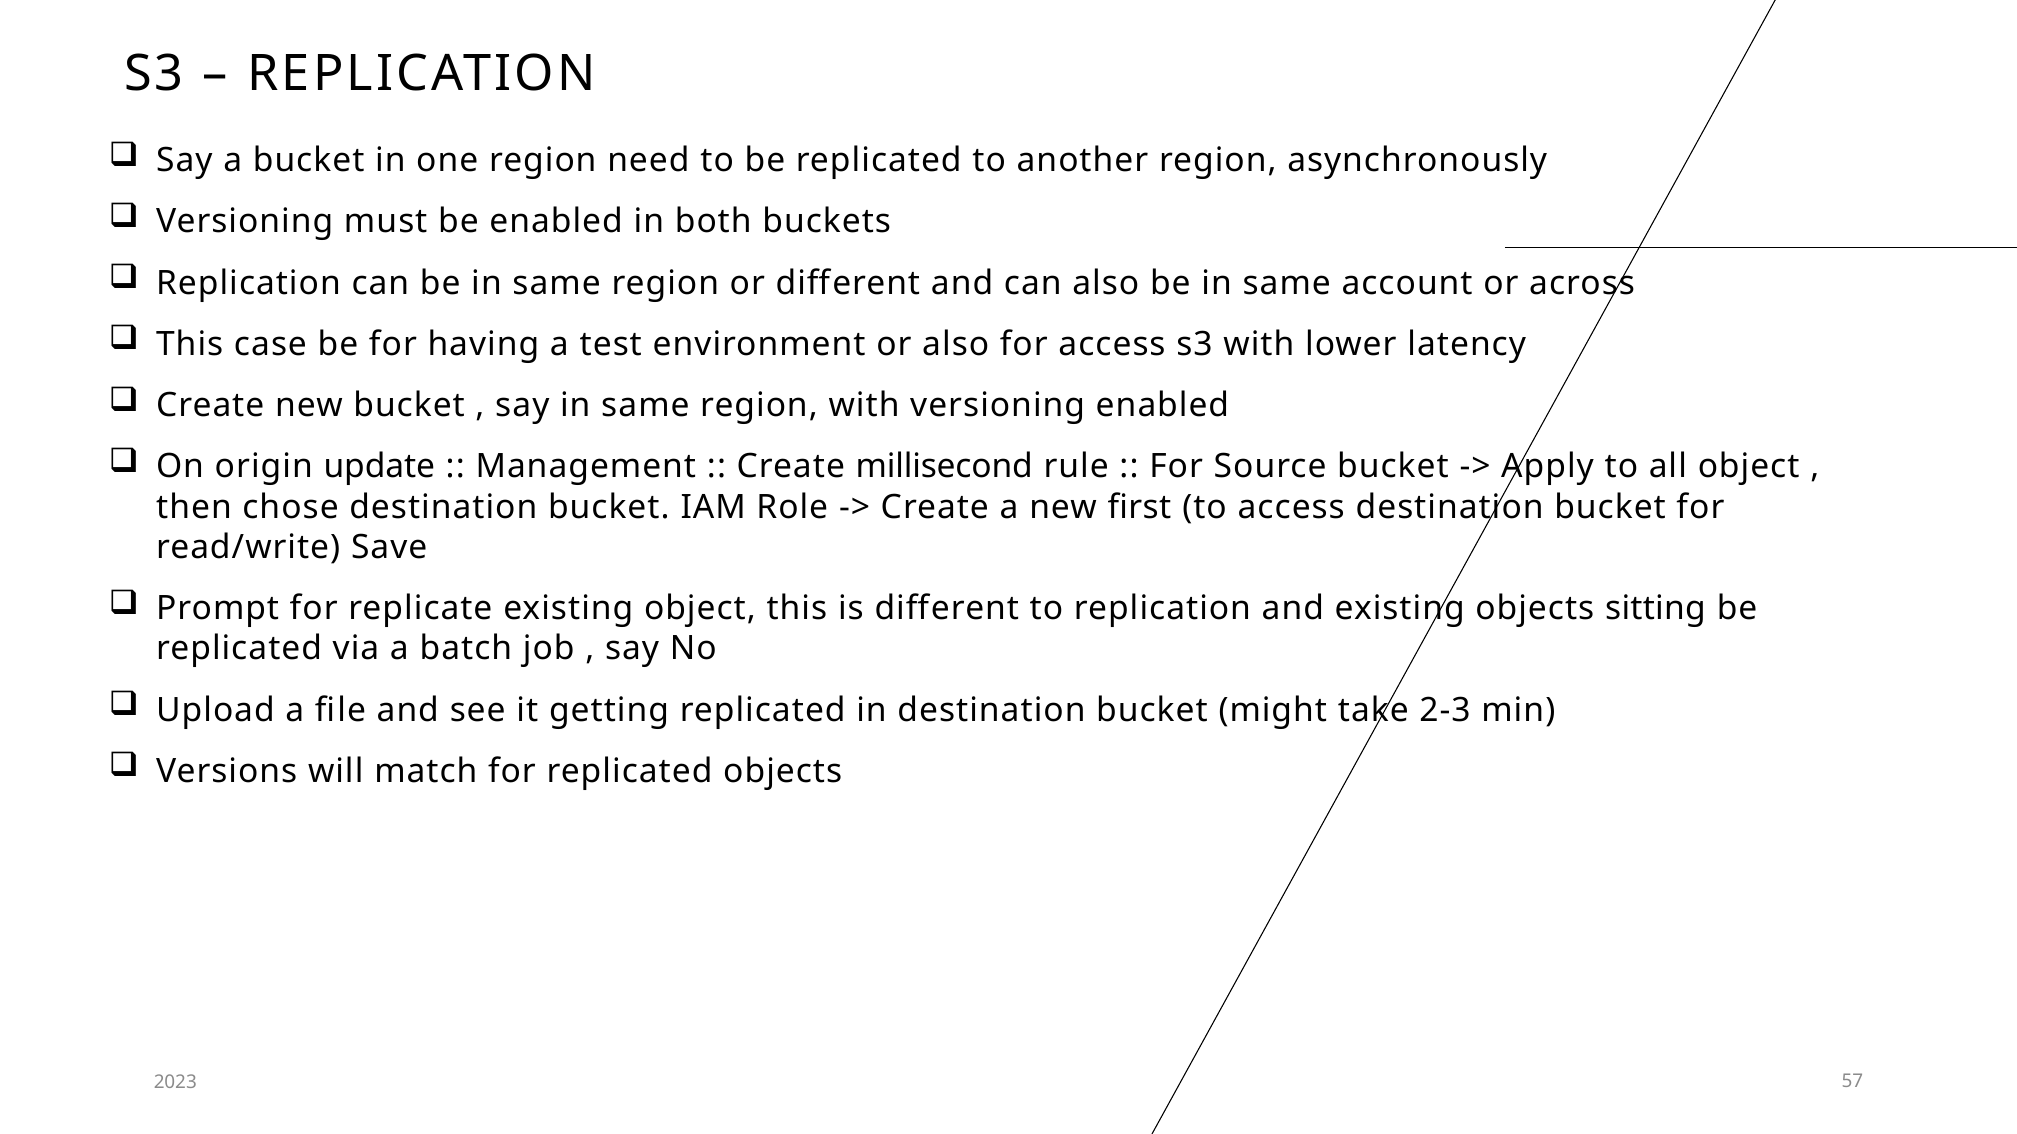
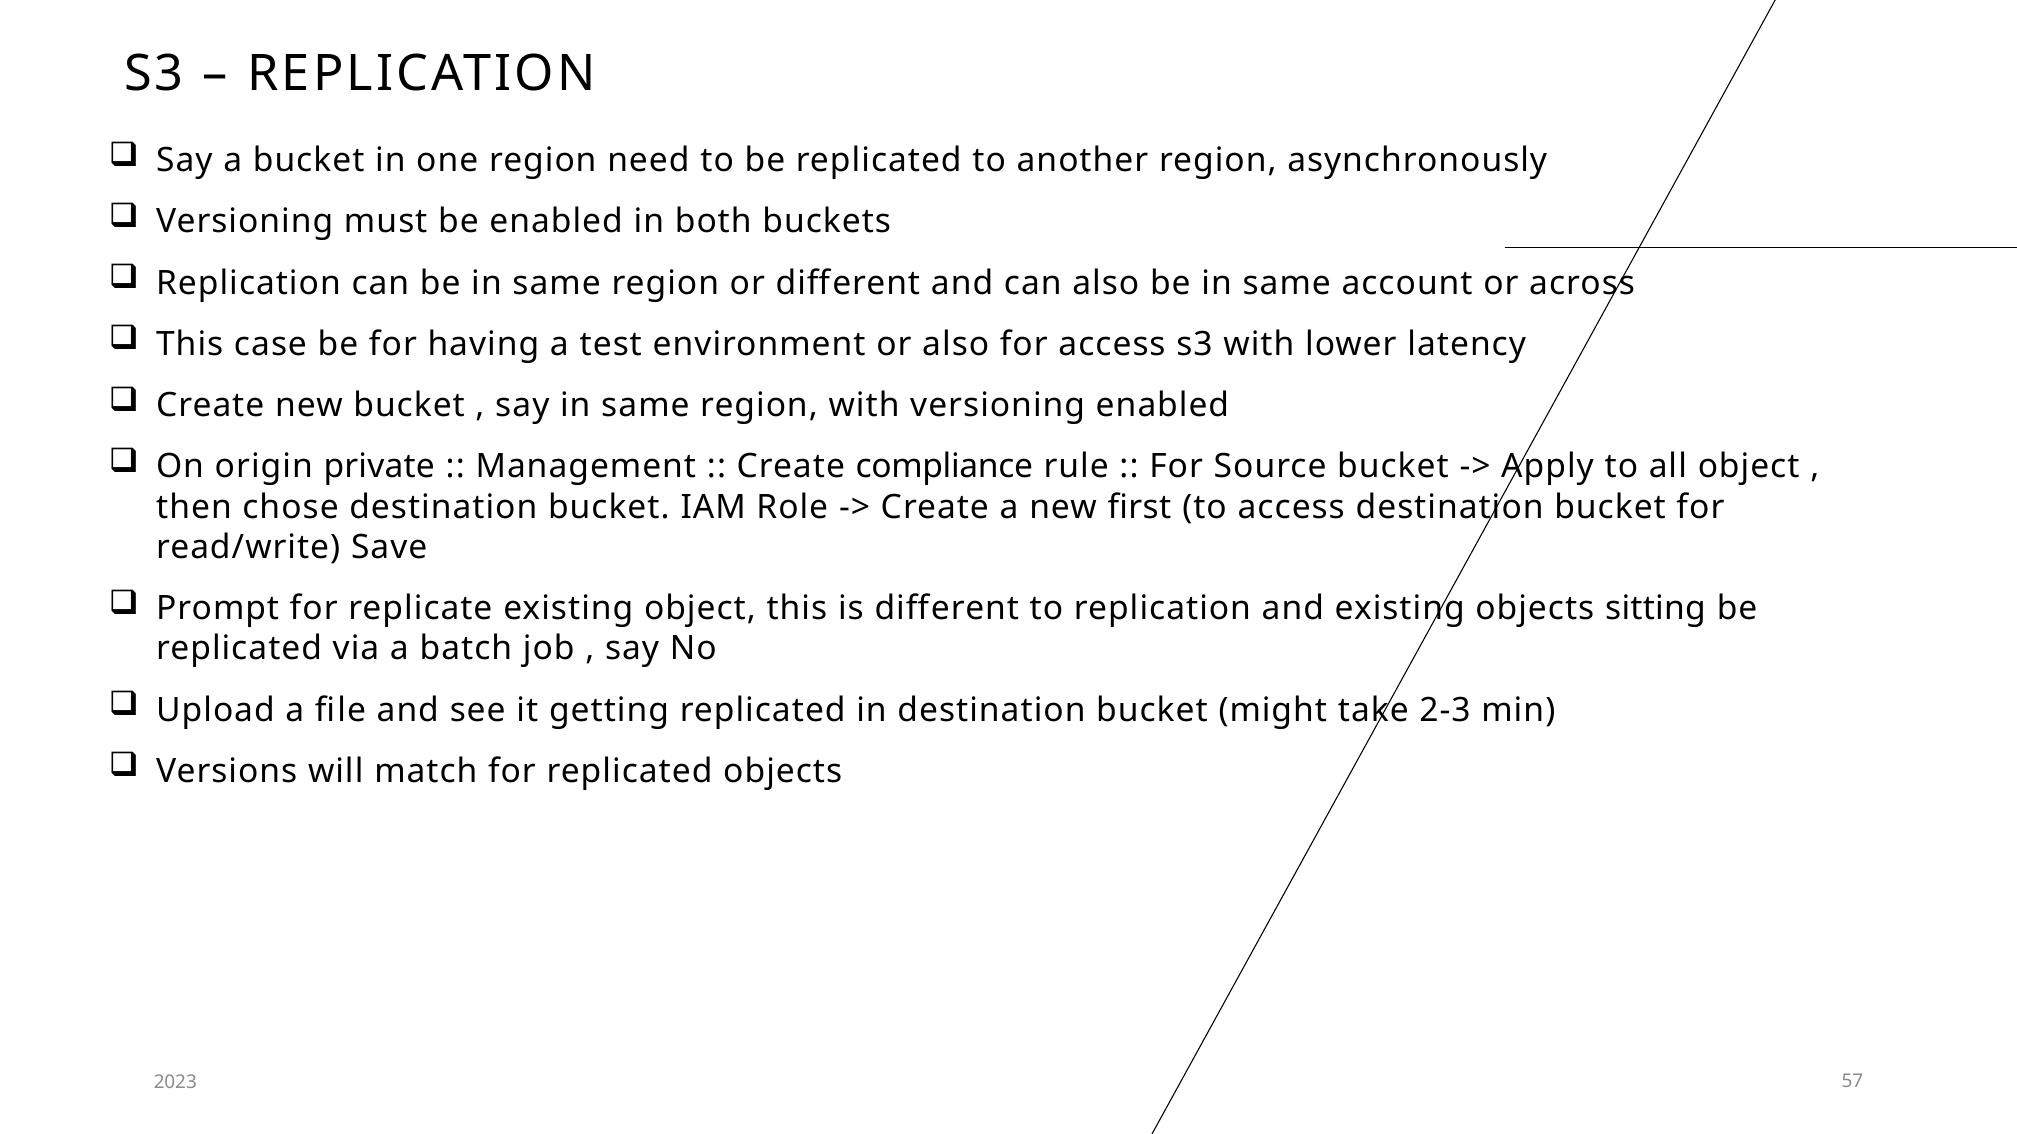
update: update -> private
millisecond: millisecond -> compliance
